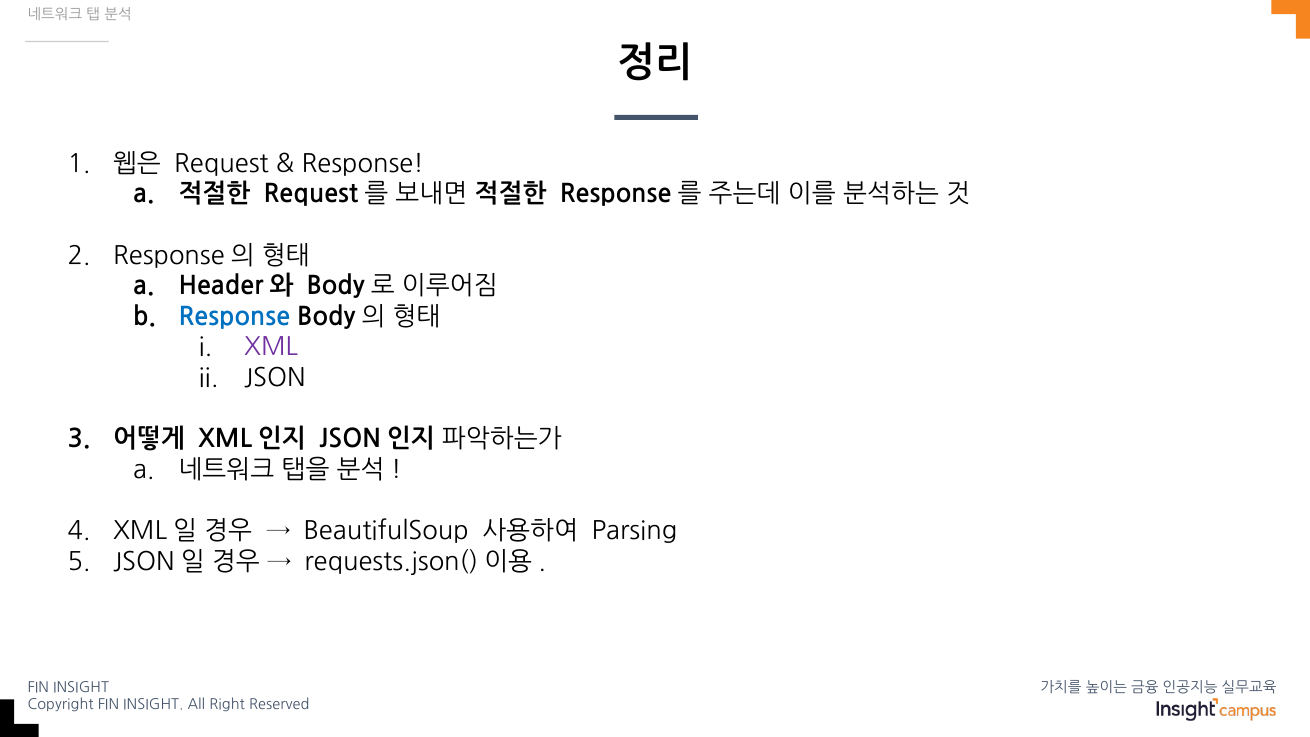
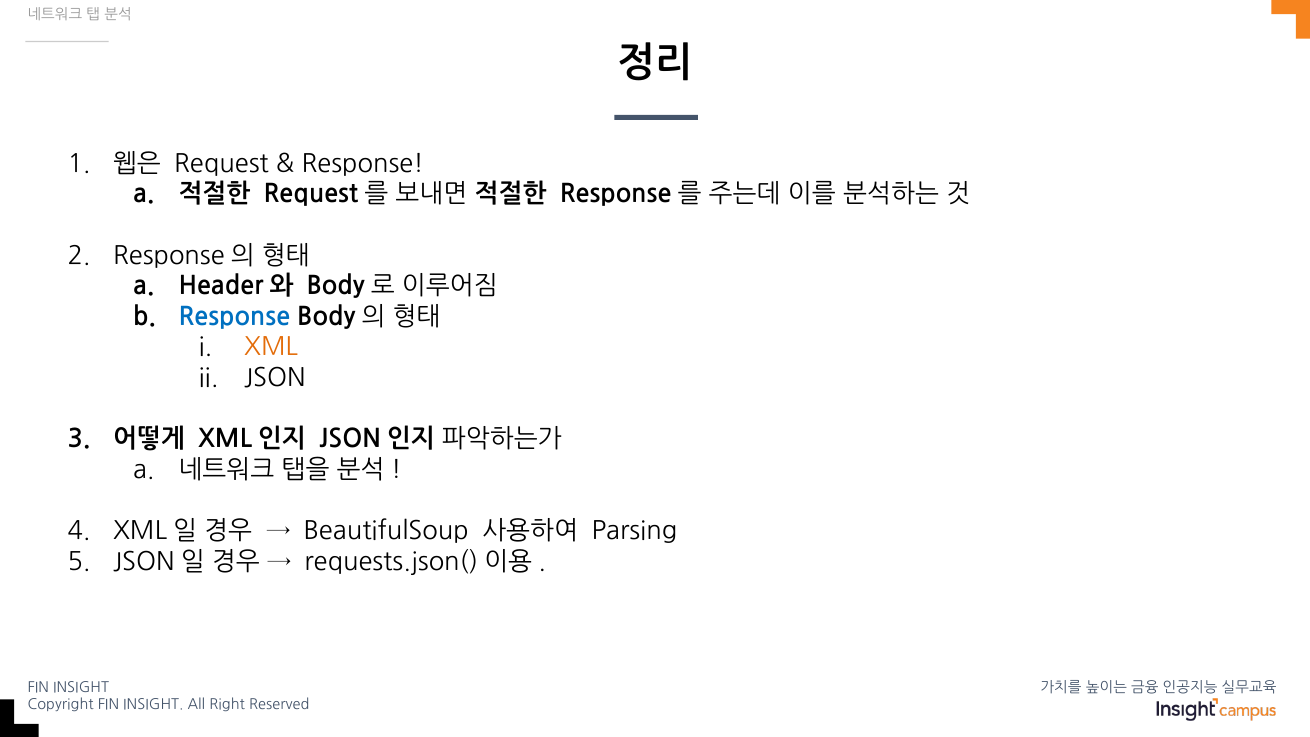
XML colour: purple -> orange
